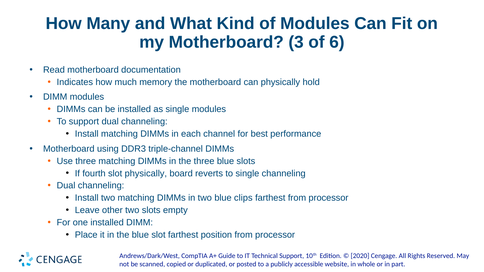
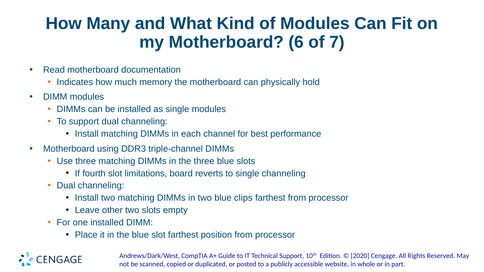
3: 3 -> 6
6: 6 -> 7
slot physically: physically -> limitations
